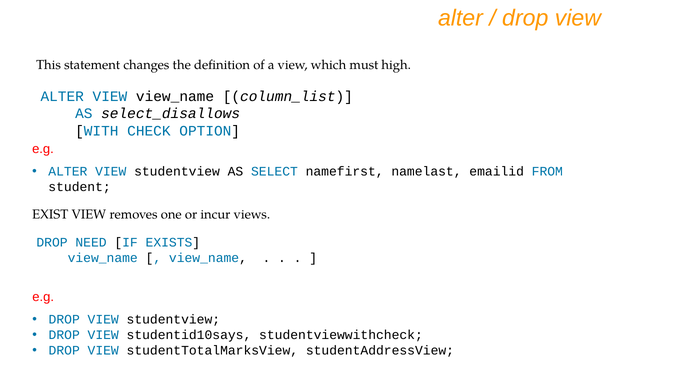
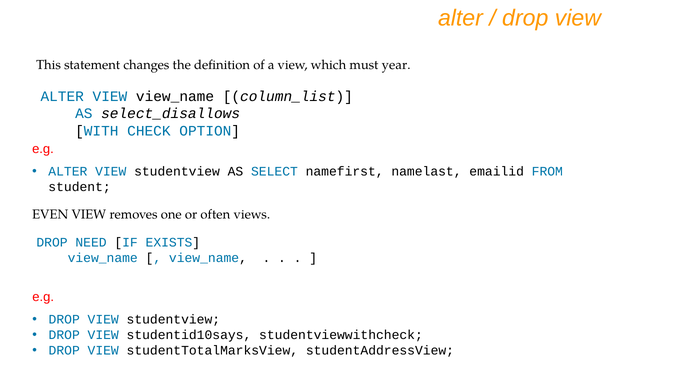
high: high -> year
EXIST: EXIST -> EVEN
incur: incur -> often
